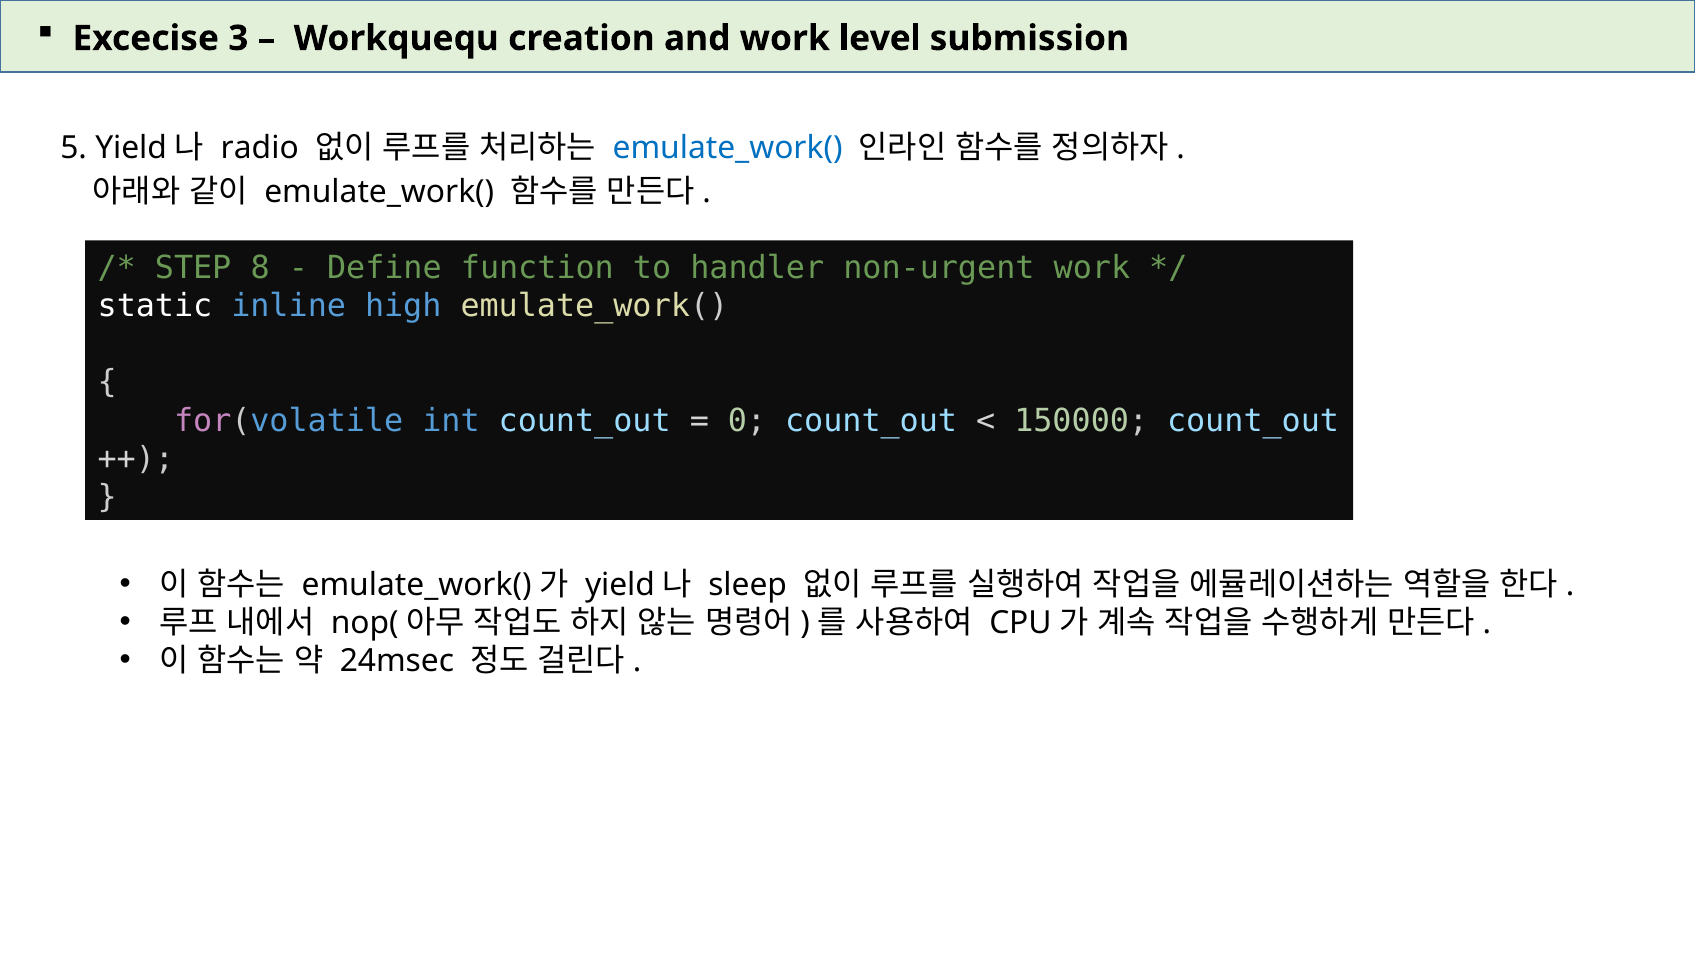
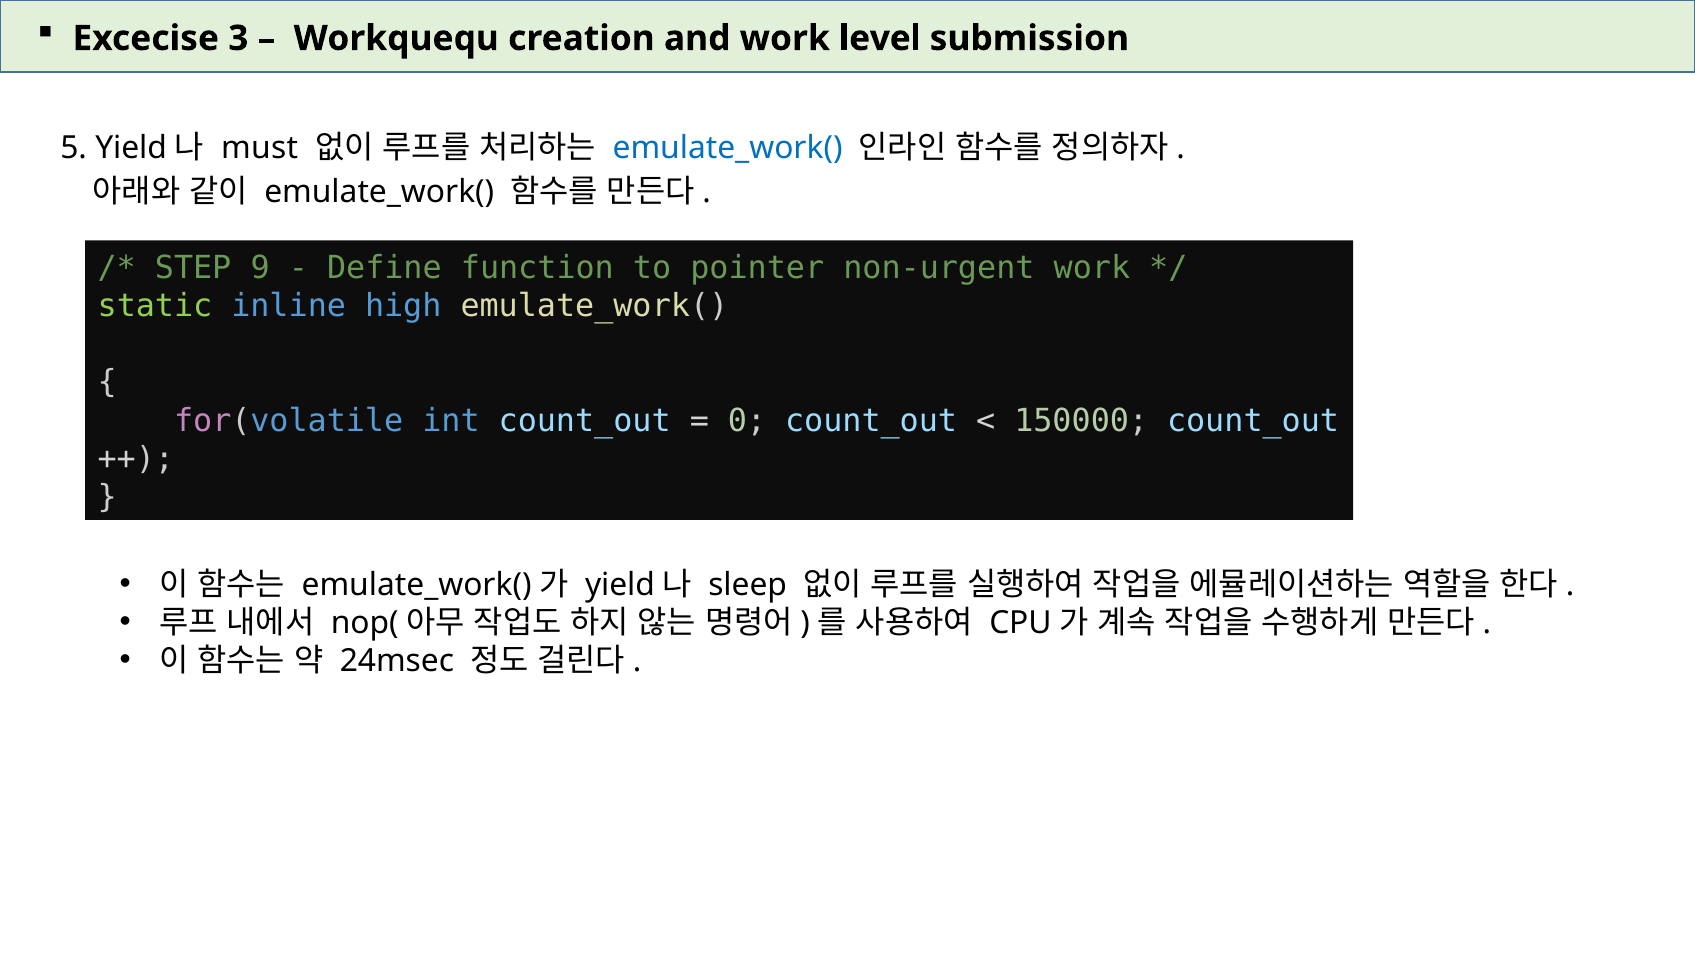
radio: radio -> must
8: 8 -> 9
handler: handler -> pointer
static colour: white -> light green
